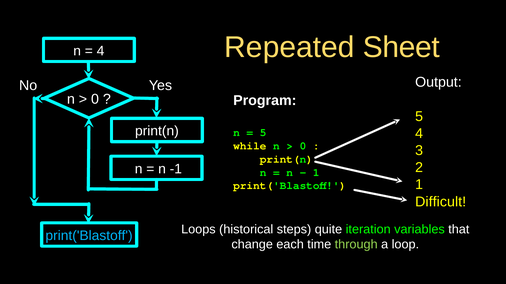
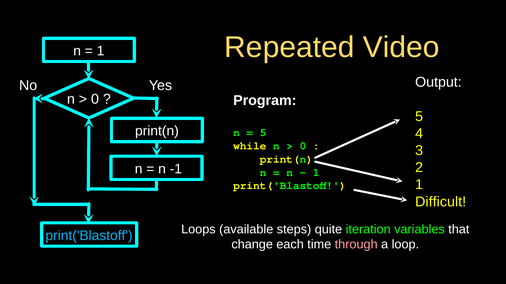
Sheet: Sheet -> Video
4 at (101, 51): 4 -> 1
historical: historical -> available
through colour: light green -> pink
